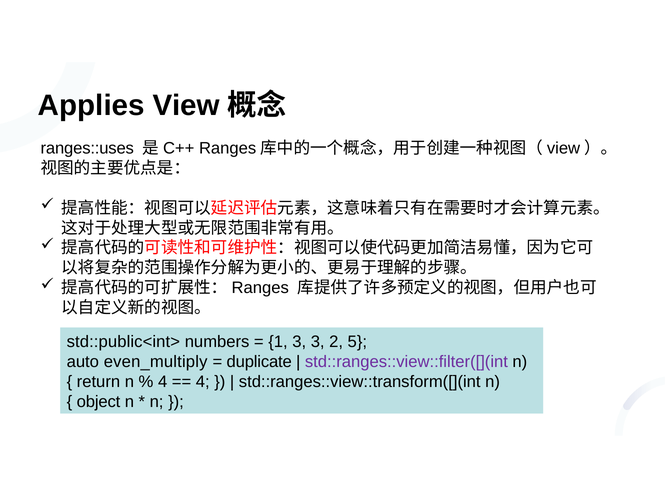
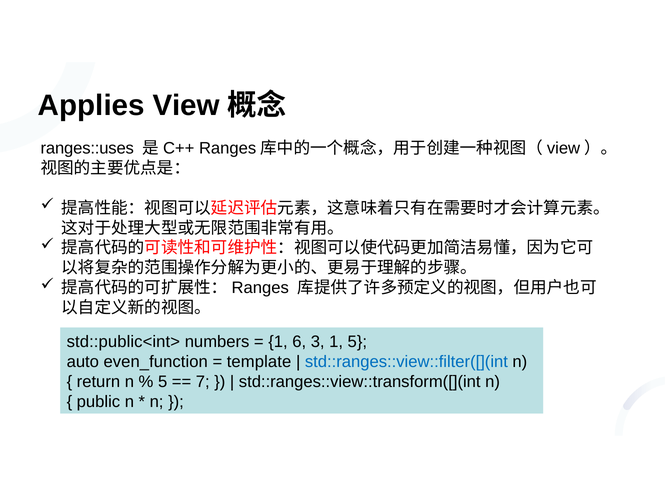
1 3: 3 -> 6
3 2: 2 -> 1
even_multiply: even_multiply -> even_function
duplicate: duplicate -> template
std::ranges::view::filter([](int colour: purple -> blue
4 at (163, 382): 4 -> 5
4 at (203, 382): 4 -> 7
object: object -> public
